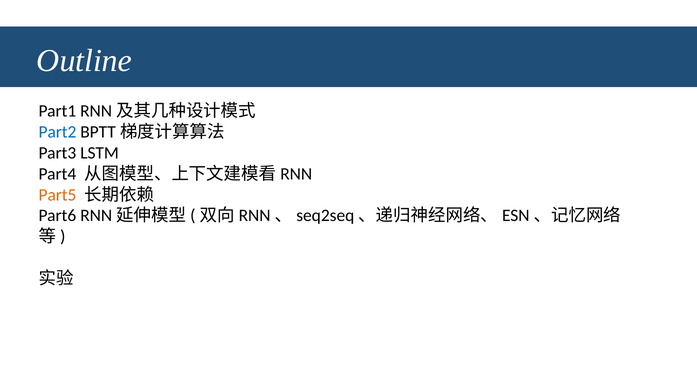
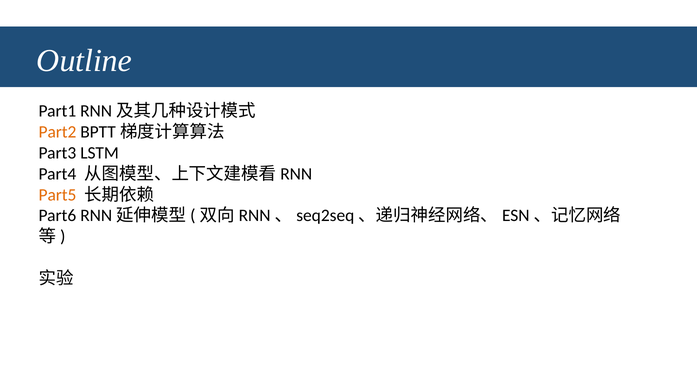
Part2 colour: blue -> orange
